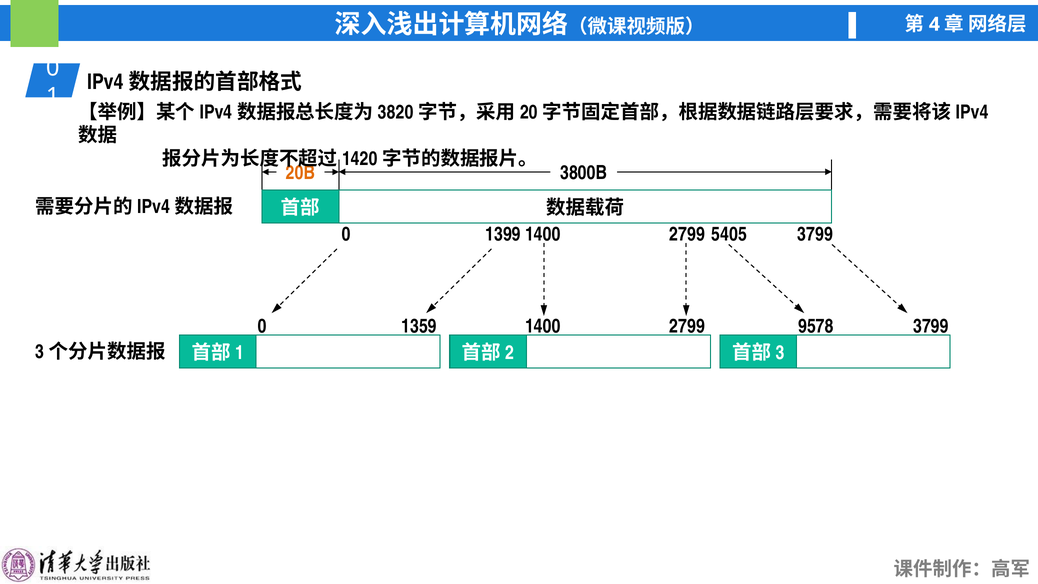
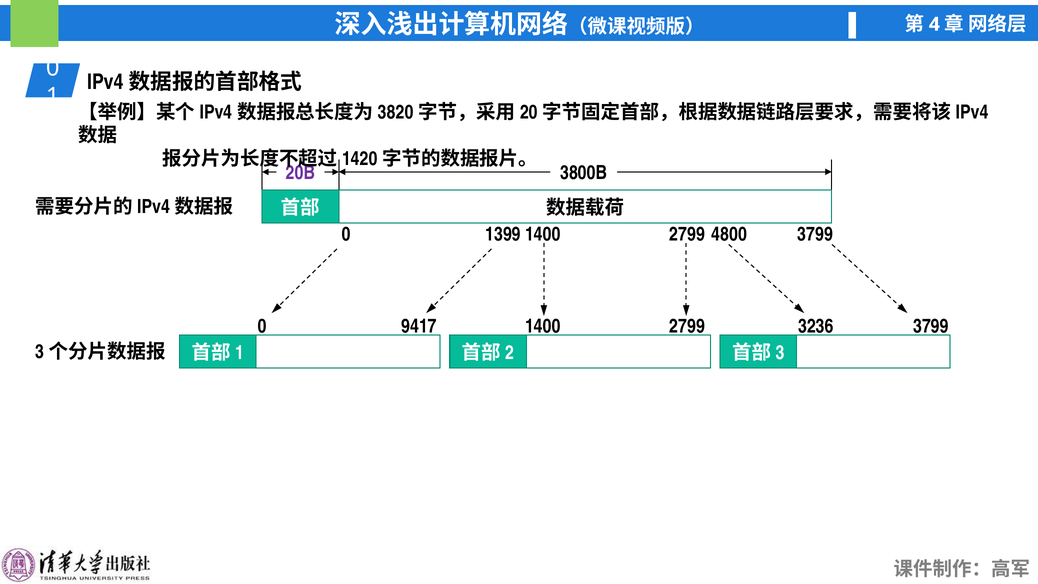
20B colour: orange -> purple
5405: 5405 -> 4800
1359: 1359 -> 9417
9578: 9578 -> 3236
